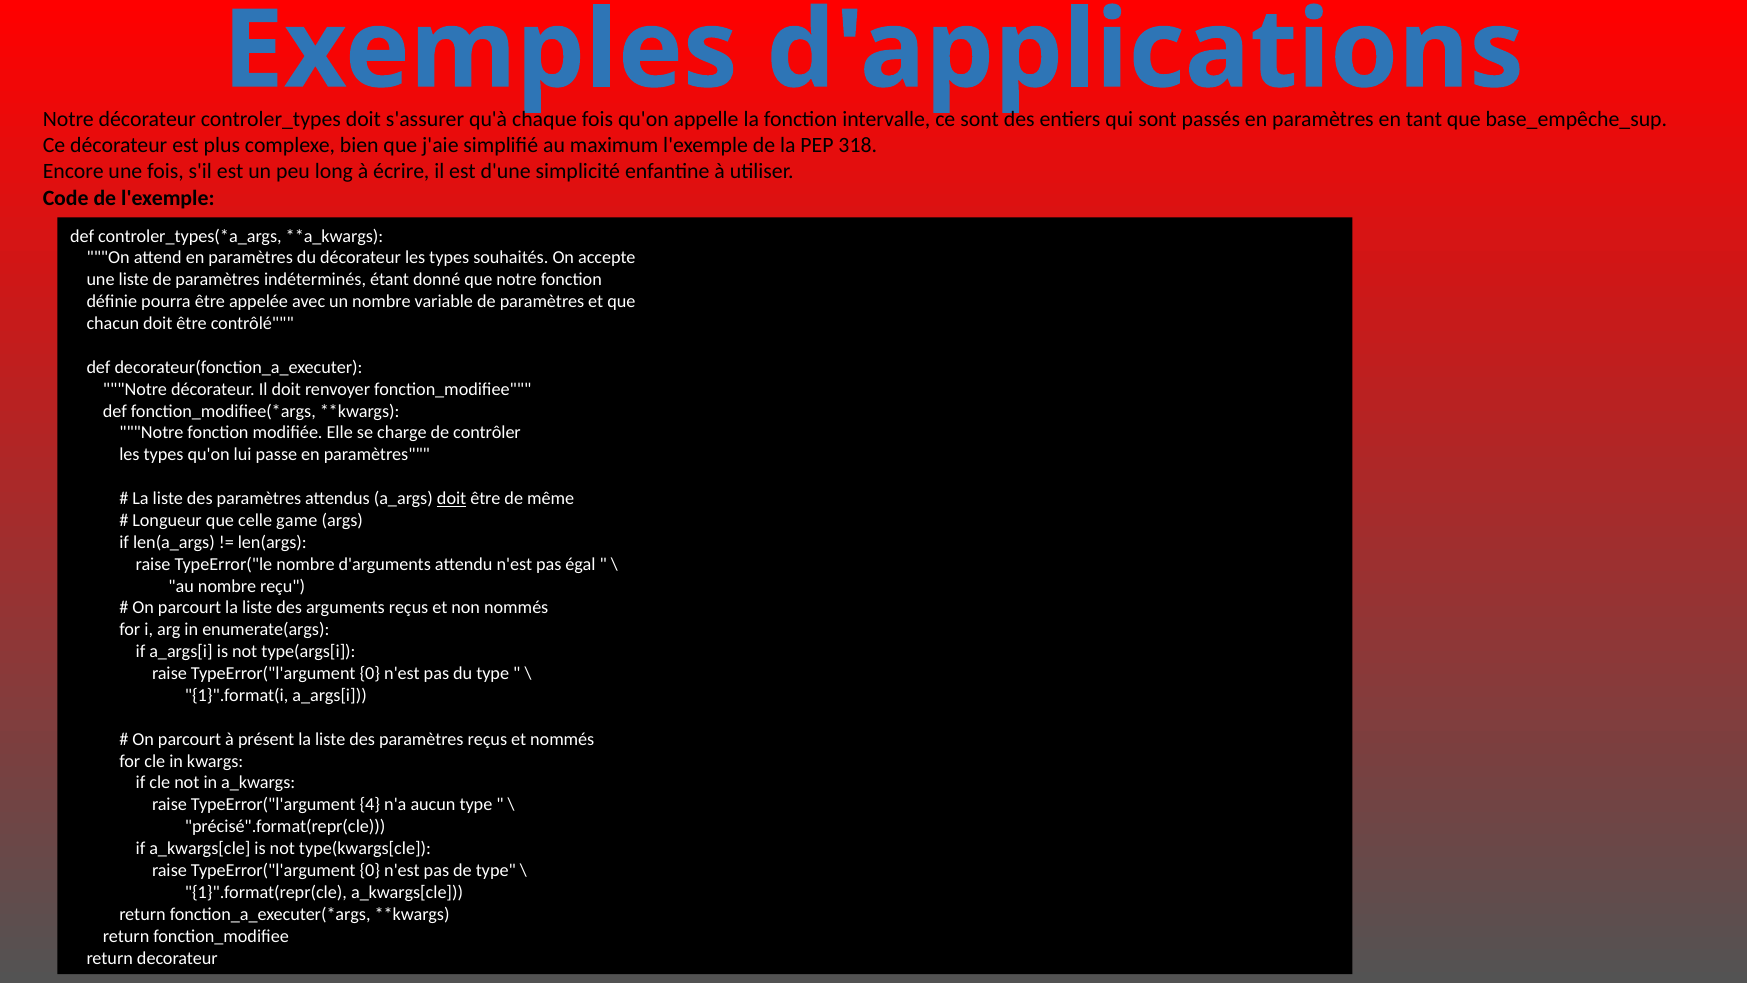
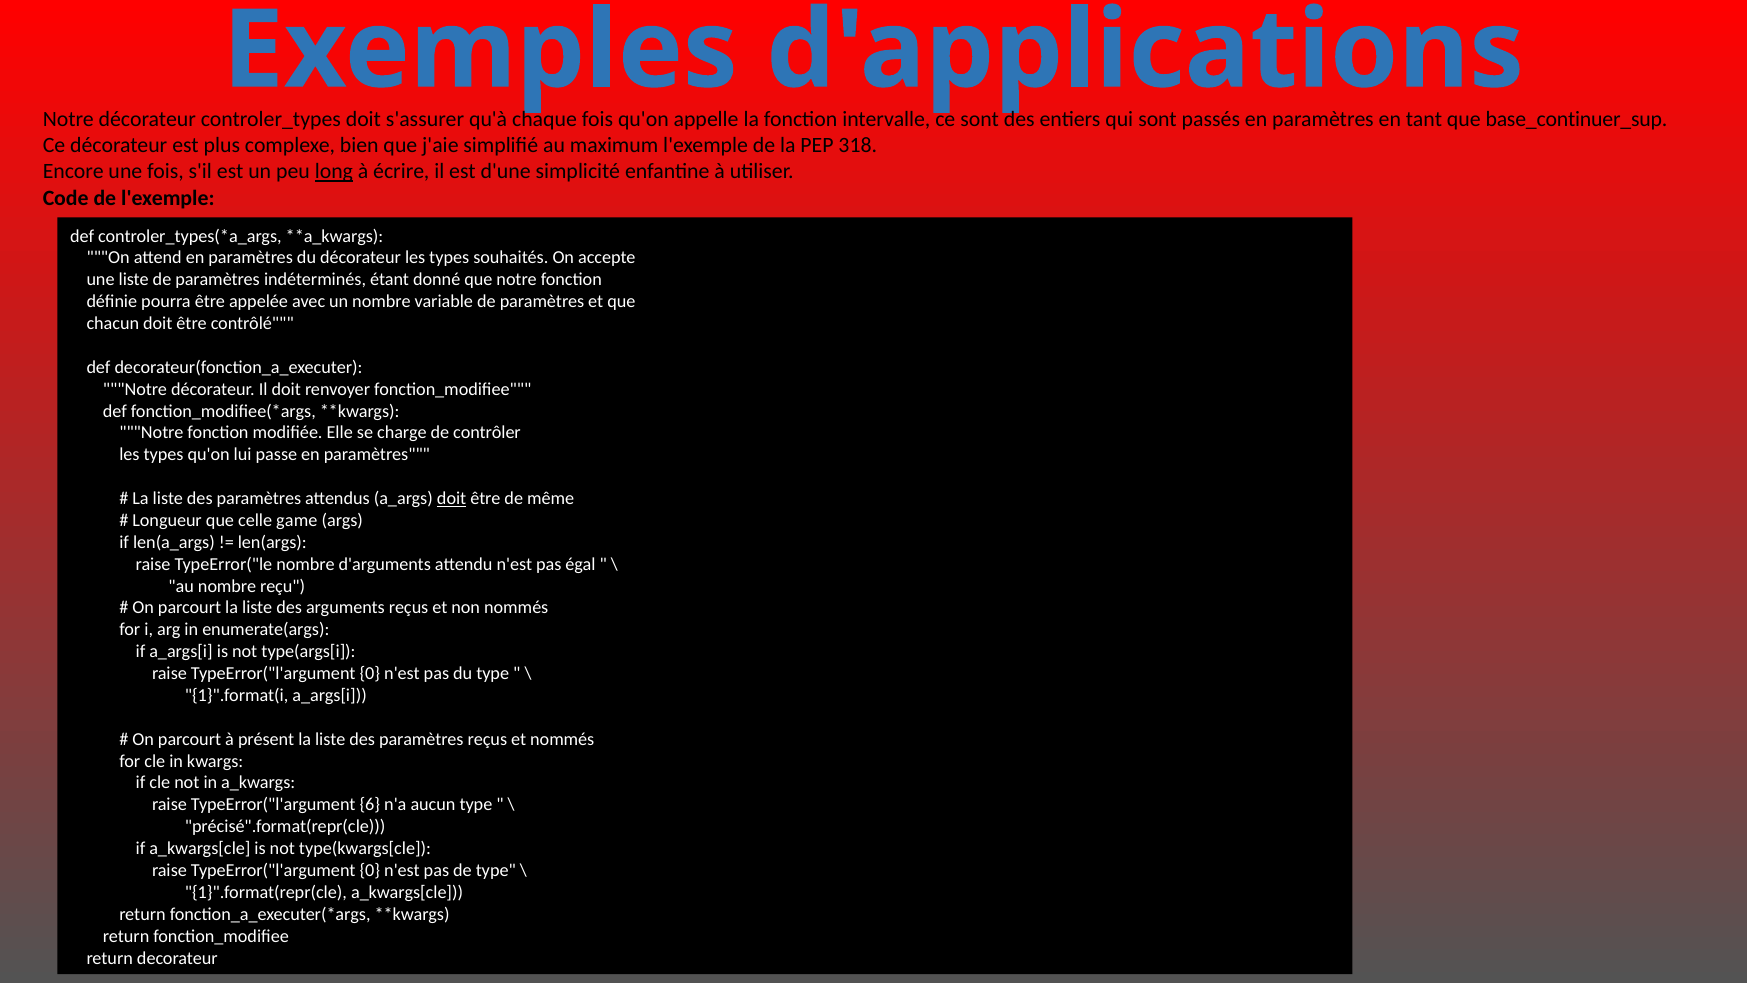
base_empêche_sup: base_empêche_sup -> base_continuer_sup
long underline: none -> present
4: 4 -> 6
